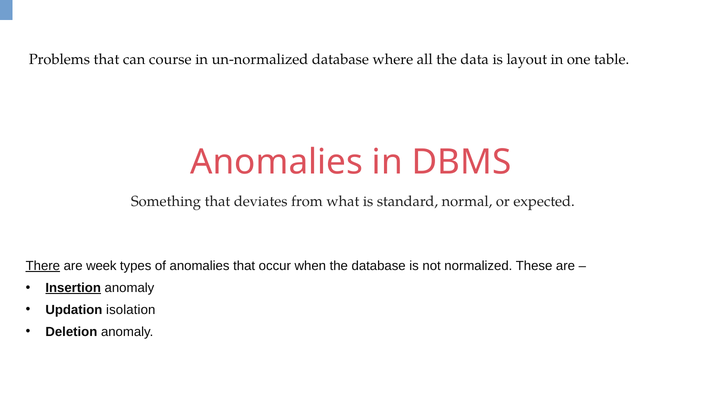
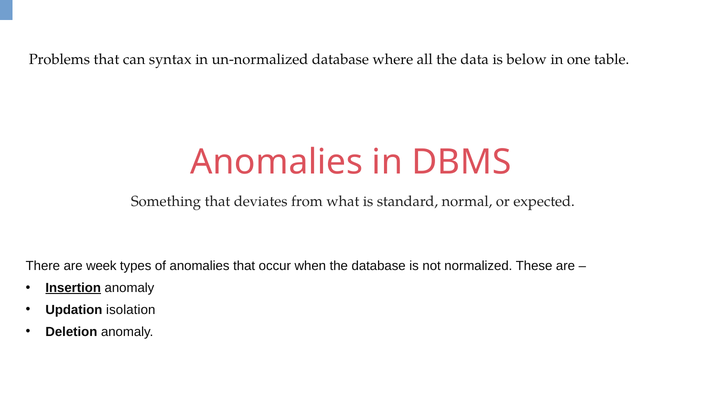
course: course -> syntax
layout: layout -> below
There underline: present -> none
